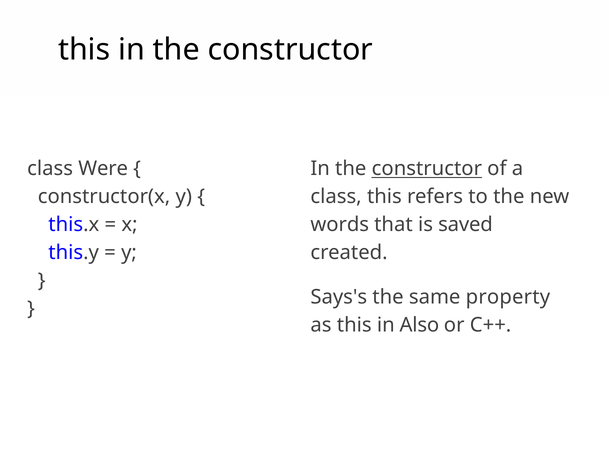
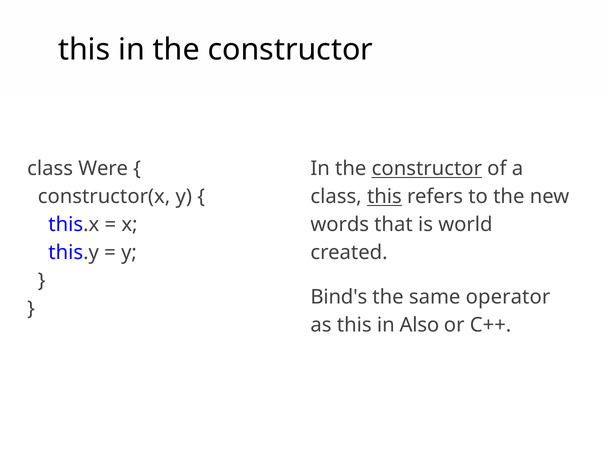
this at (384, 197) underline: none -> present
saved: saved -> world
Says's: Says's -> Bind's
property: property -> operator
